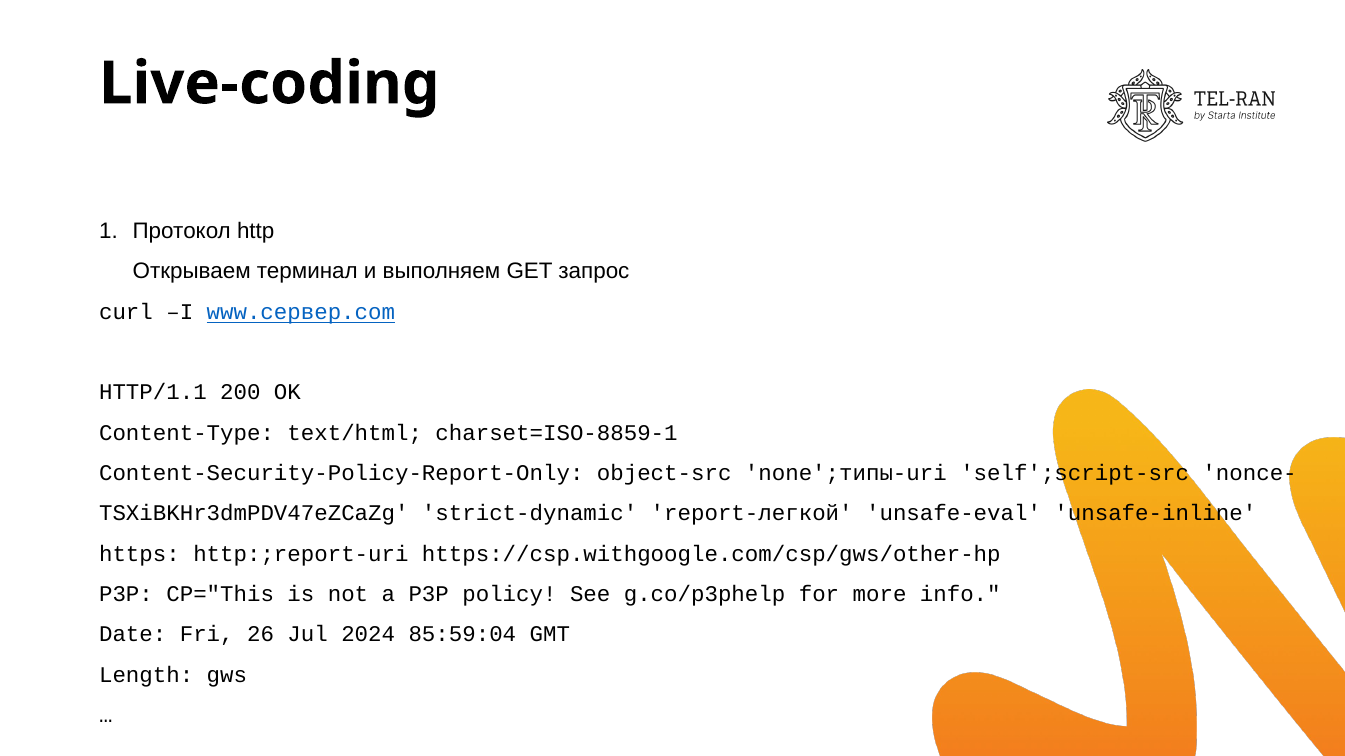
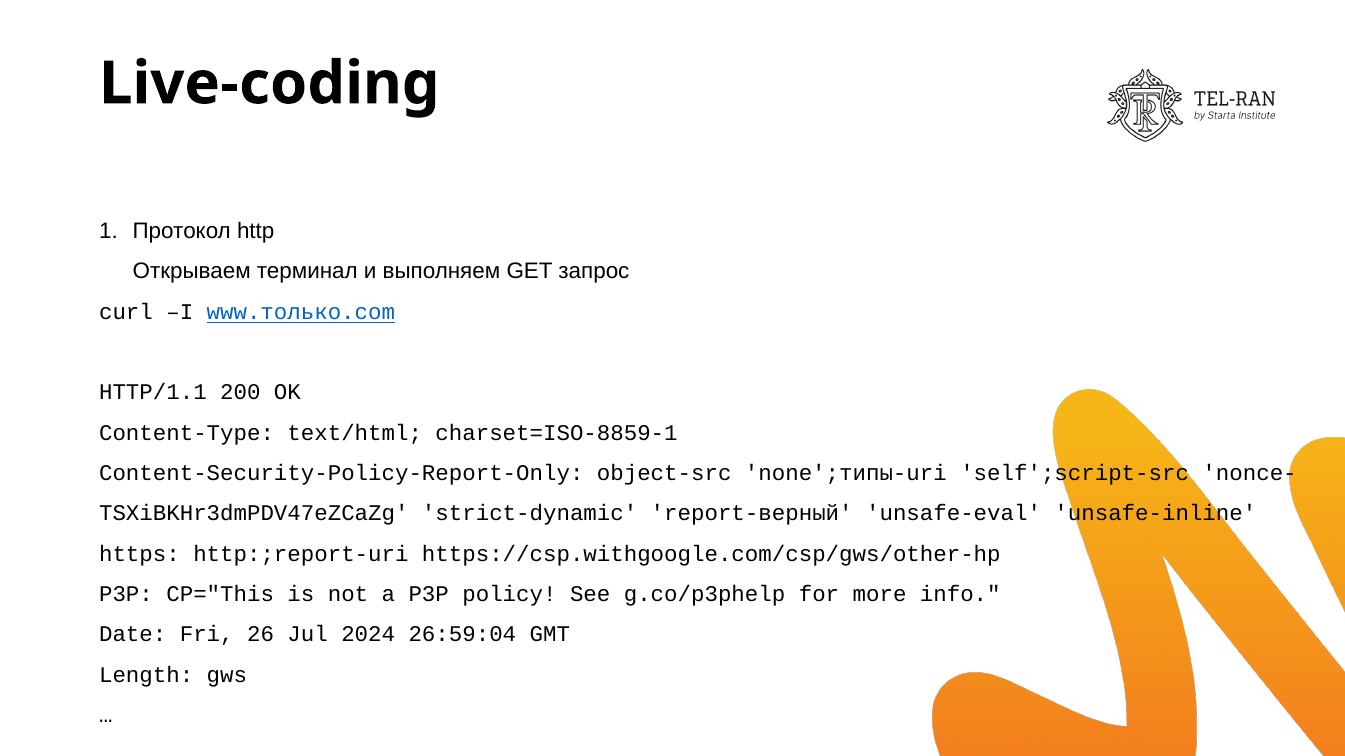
www.сервер.com: www.сервер.com -> www.только.com
report-легкой: report-легкой -> report-верный
85:59:04: 85:59:04 -> 26:59:04
